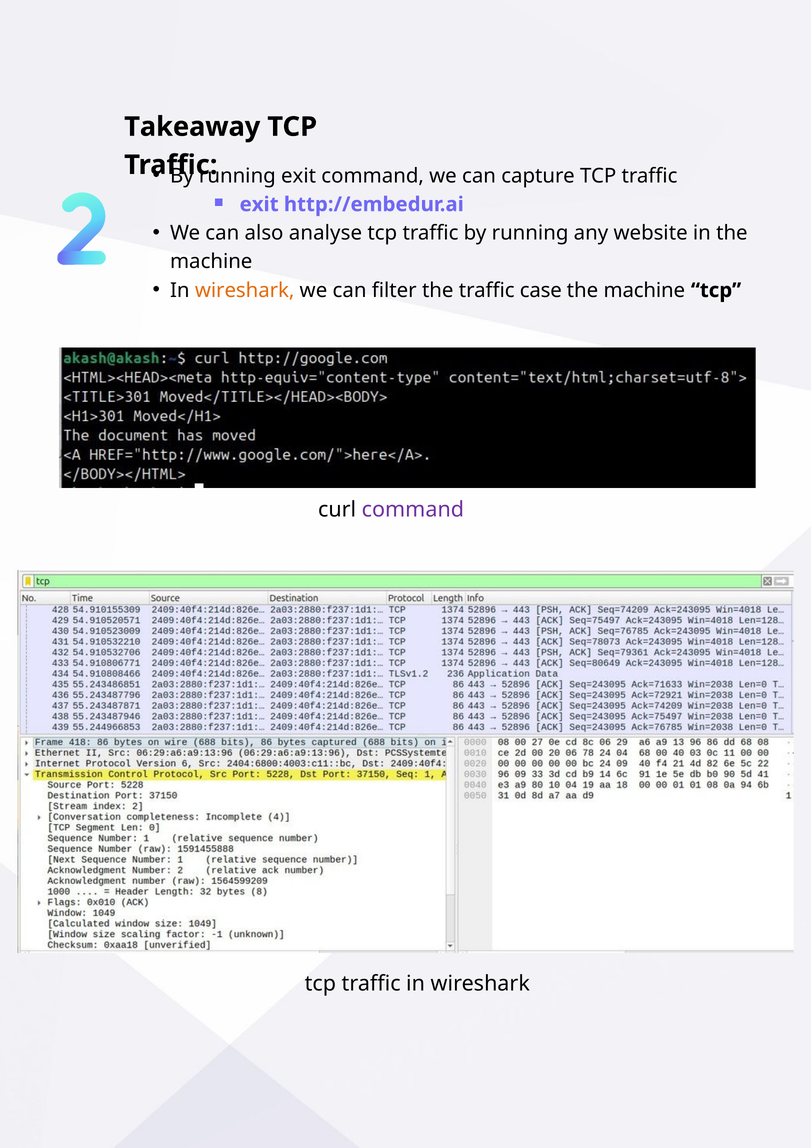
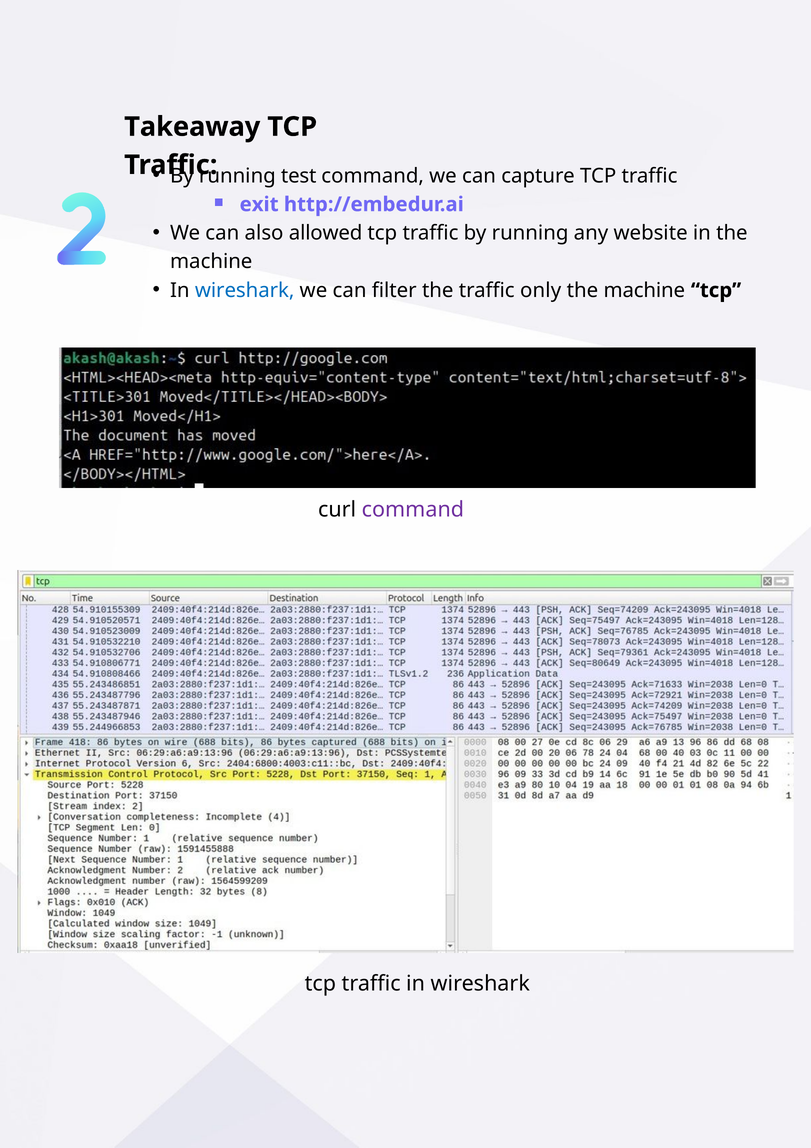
running exit: exit -> test
analyse: analyse -> allowed
wireshark at (245, 290) colour: orange -> blue
case: case -> only
